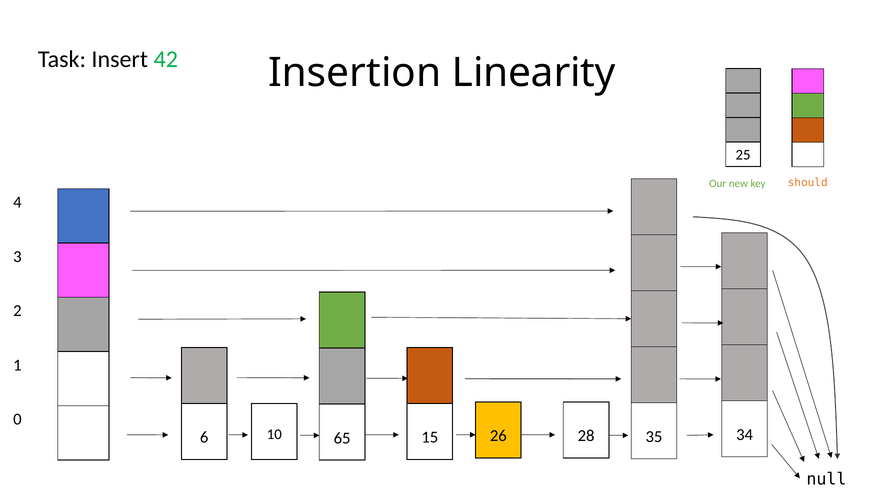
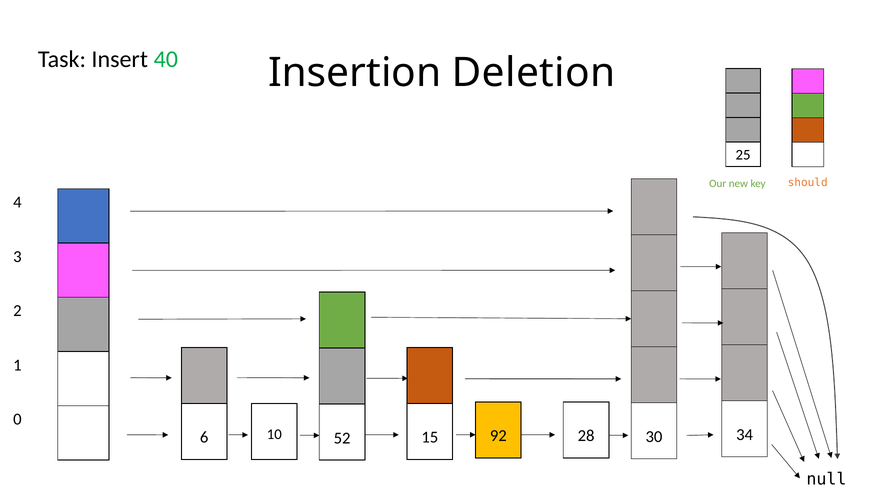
42: 42 -> 40
Linearity: Linearity -> Deletion
65: 65 -> 52
26: 26 -> 92
35: 35 -> 30
